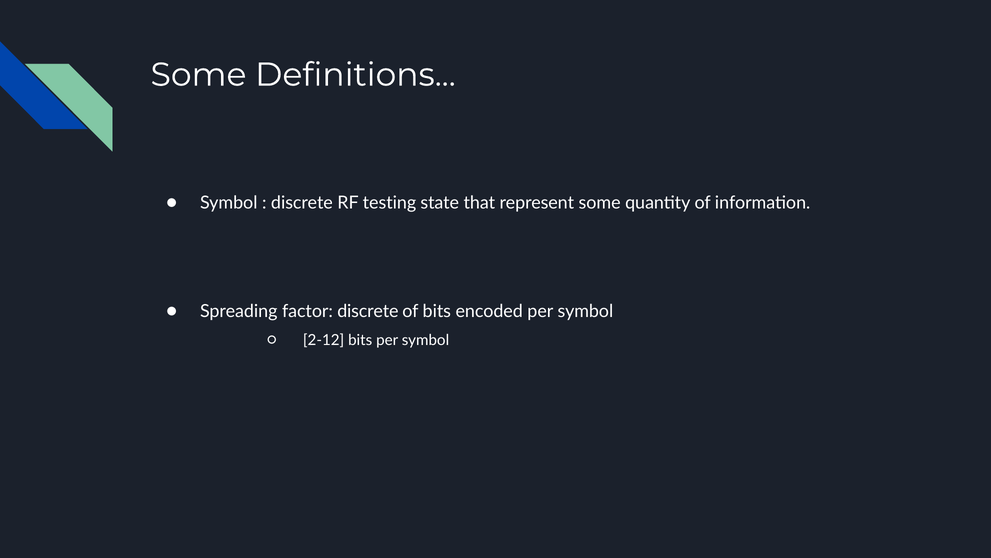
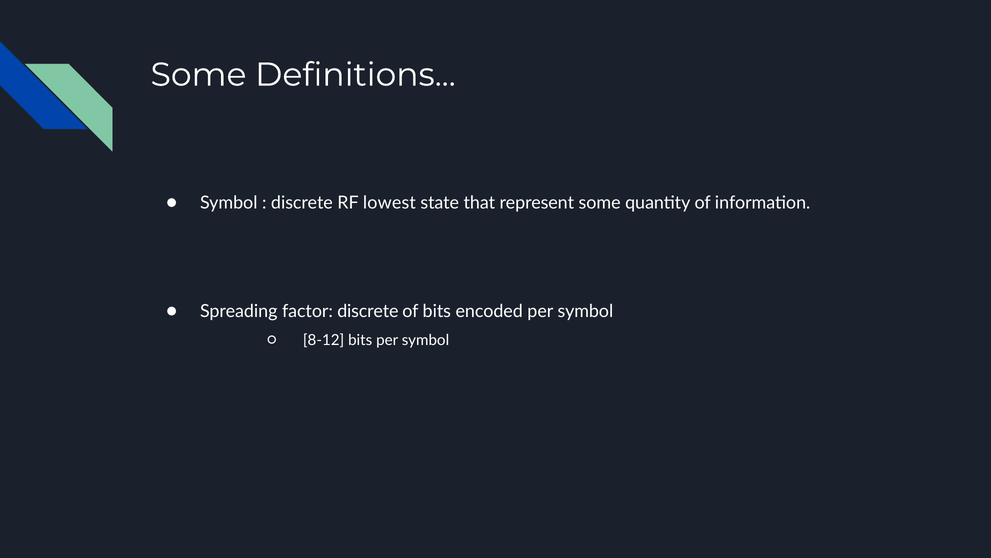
testing: testing -> lowest
2-12: 2-12 -> 8-12
